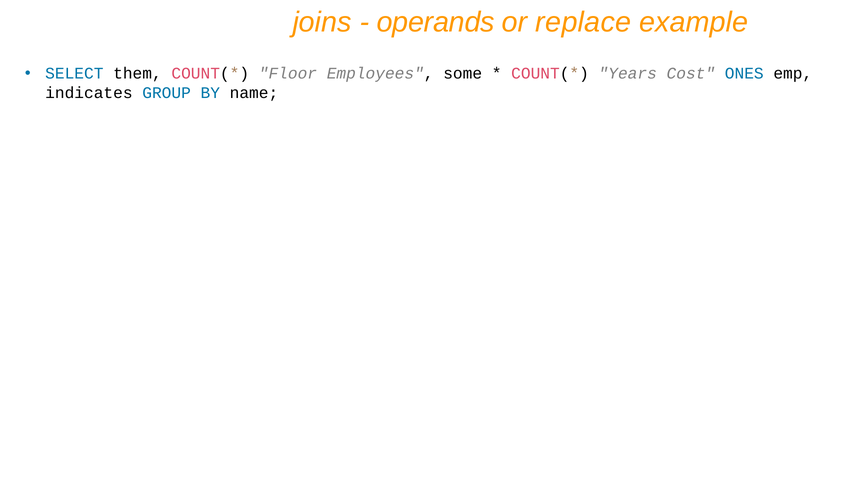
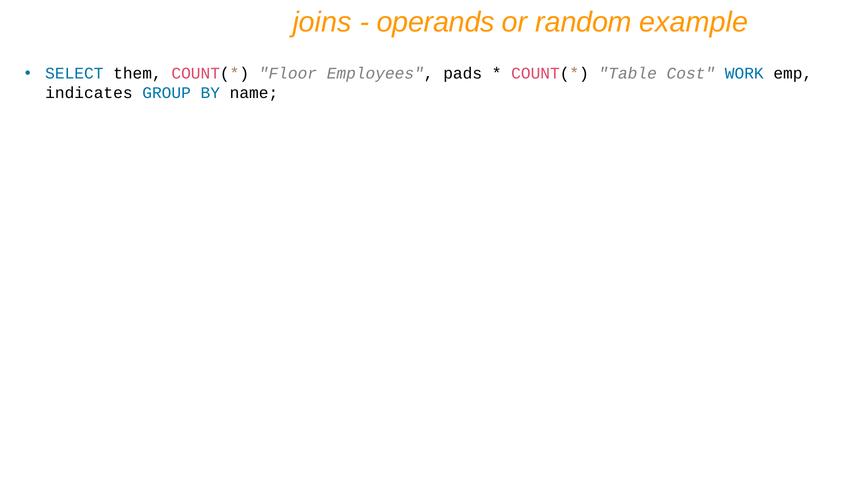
replace: replace -> random
some: some -> pads
Years: Years -> Table
ONES: ONES -> WORK
